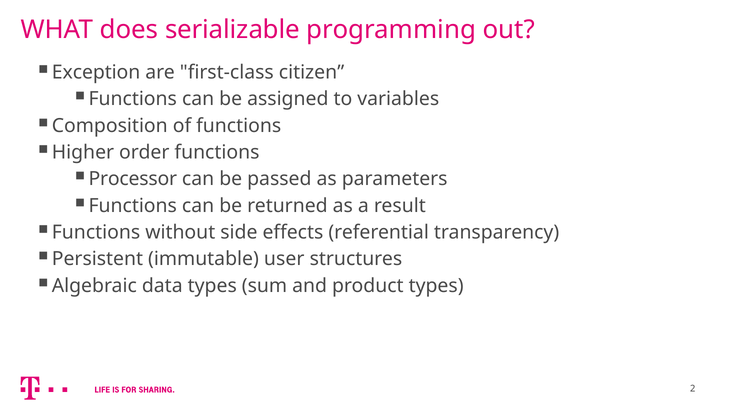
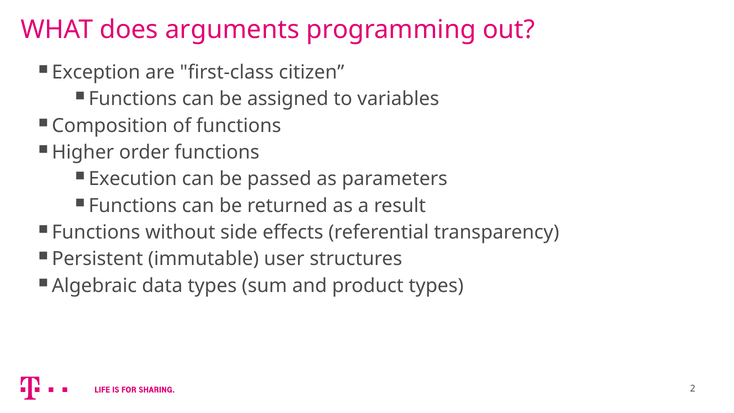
serializable: serializable -> arguments
Processor: Processor -> Execution
